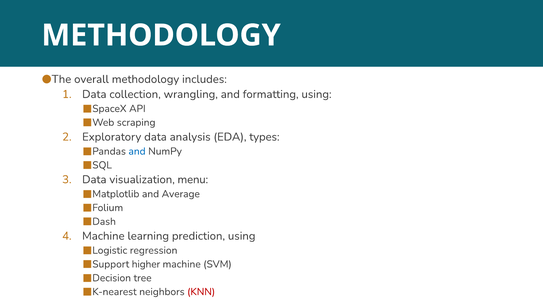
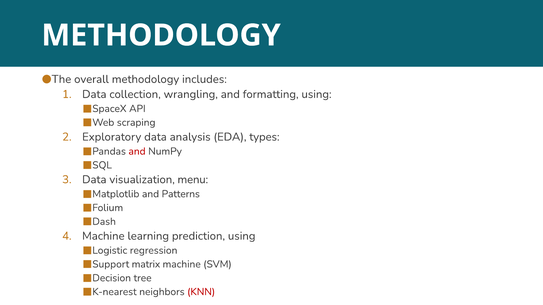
and at (137, 151) colour: blue -> red
Average: Average -> Patterns
higher: higher -> matrix
